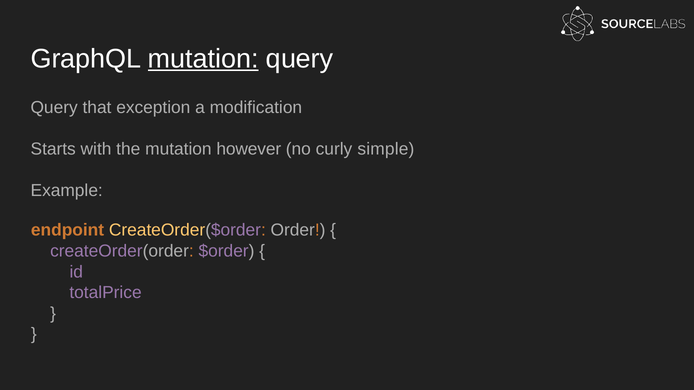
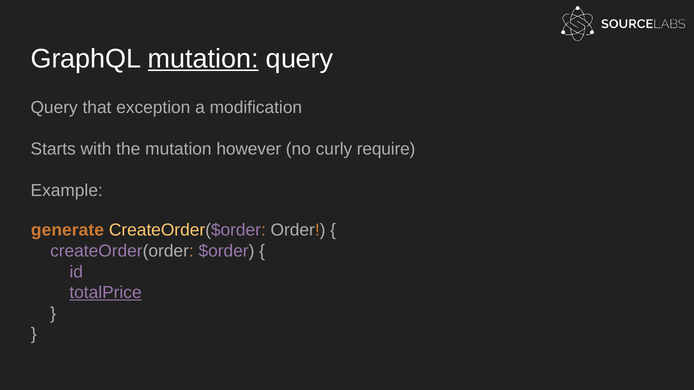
simple: simple -> require
endpoint: endpoint -> generate
totalPrice underline: none -> present
